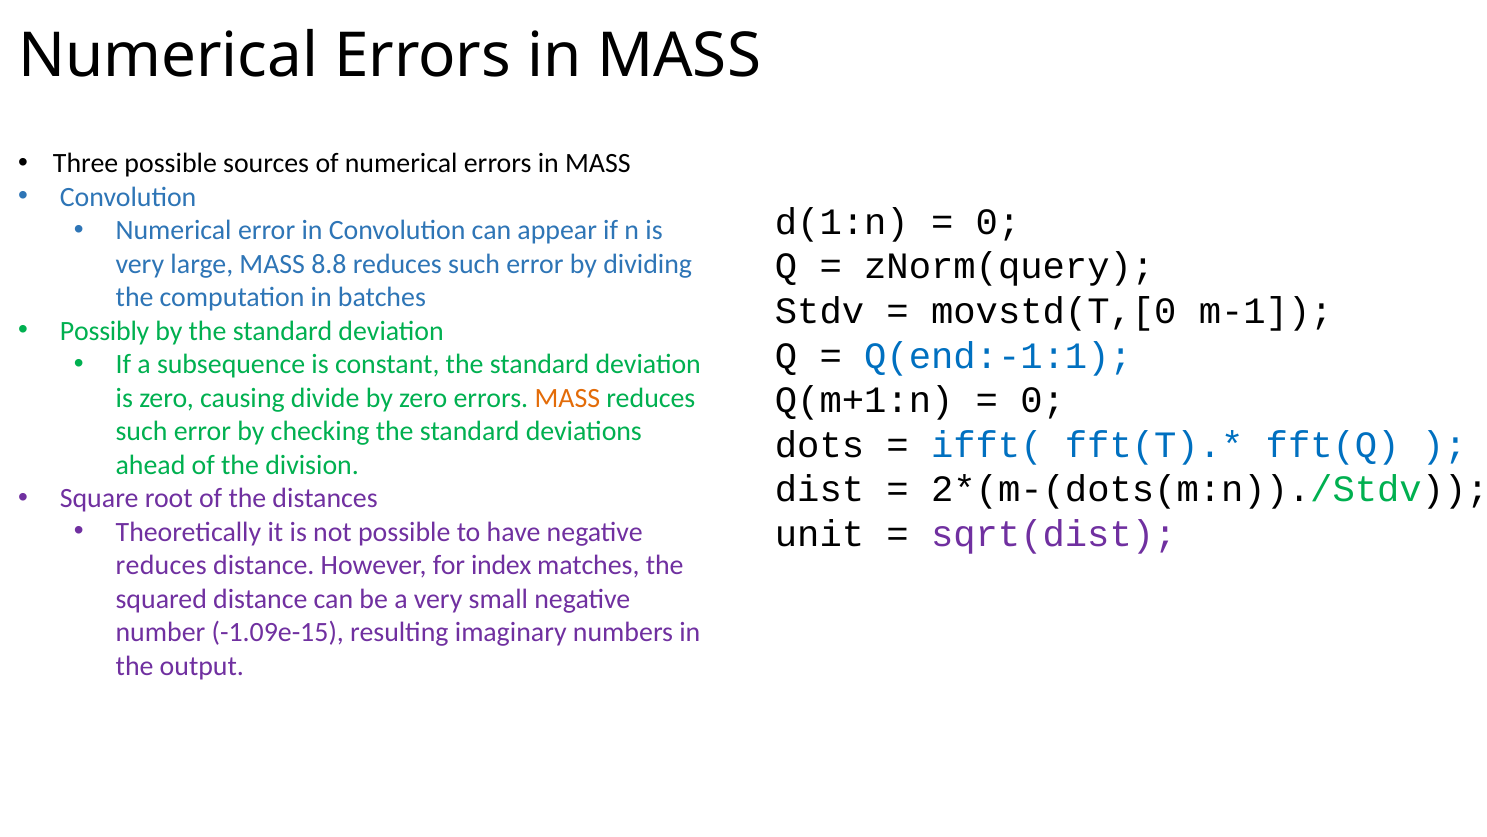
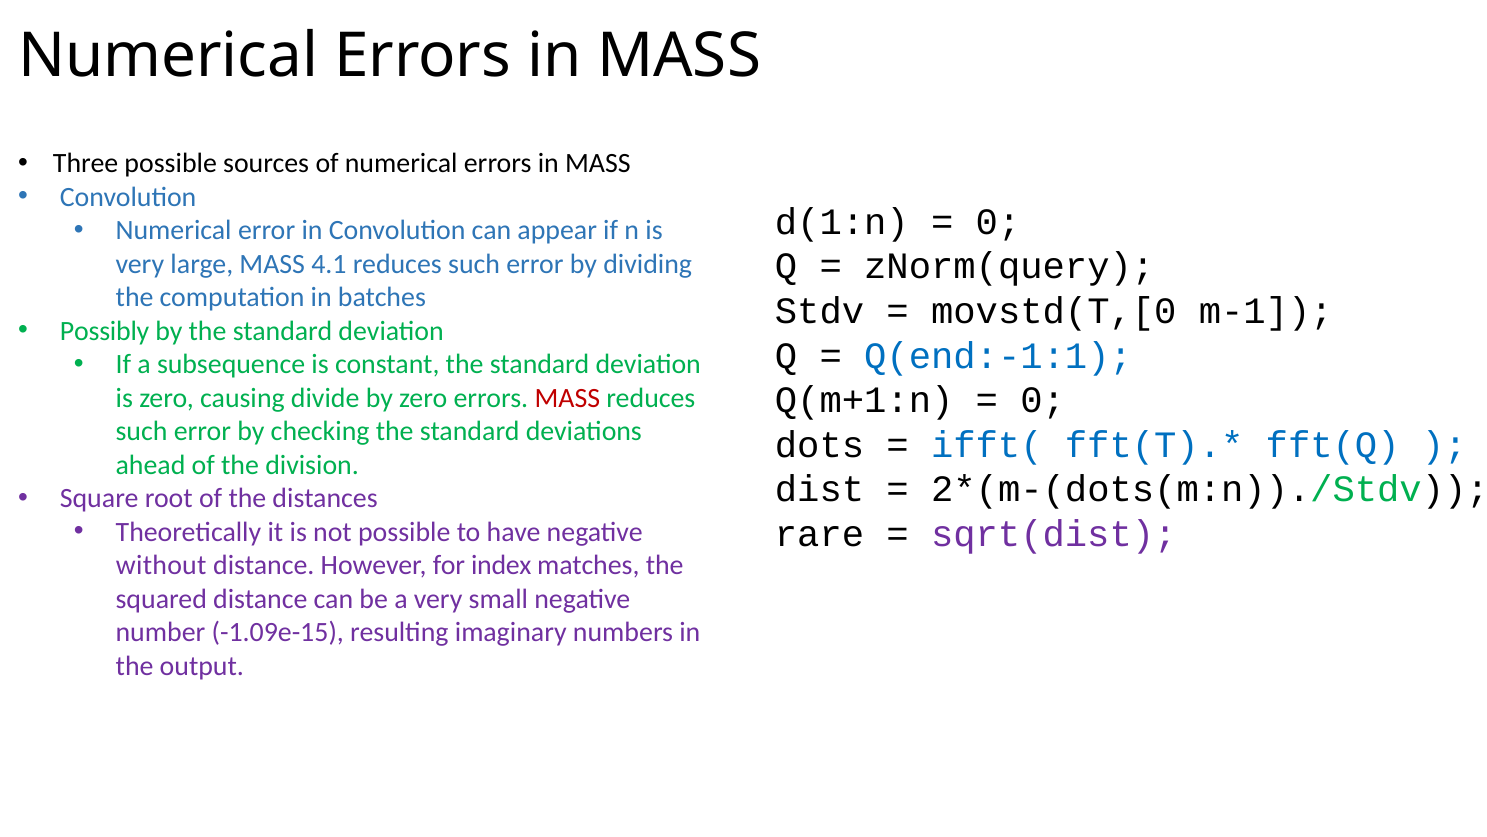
8.8: 8.8 -> 4.1
MASS at (567, 398) colour: orange -> red
unit: unit -> rare
reduces at (161, 565): reduces -> without
